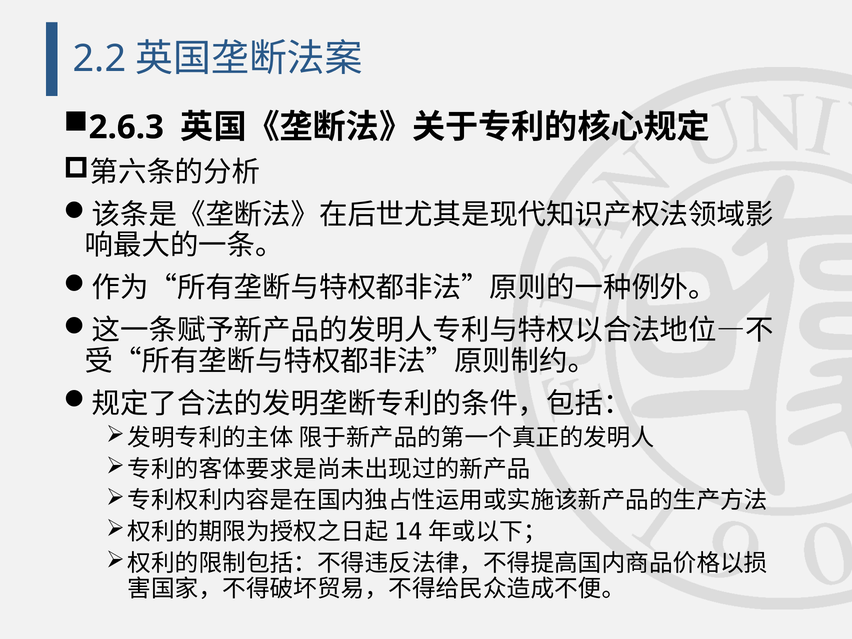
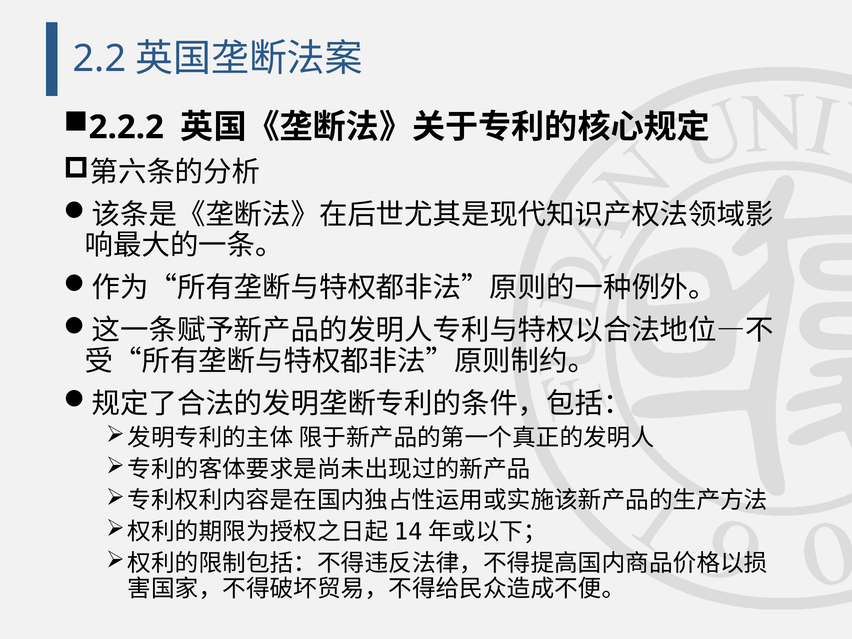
2.6.3: 2.6.3 -> 2.2.2
